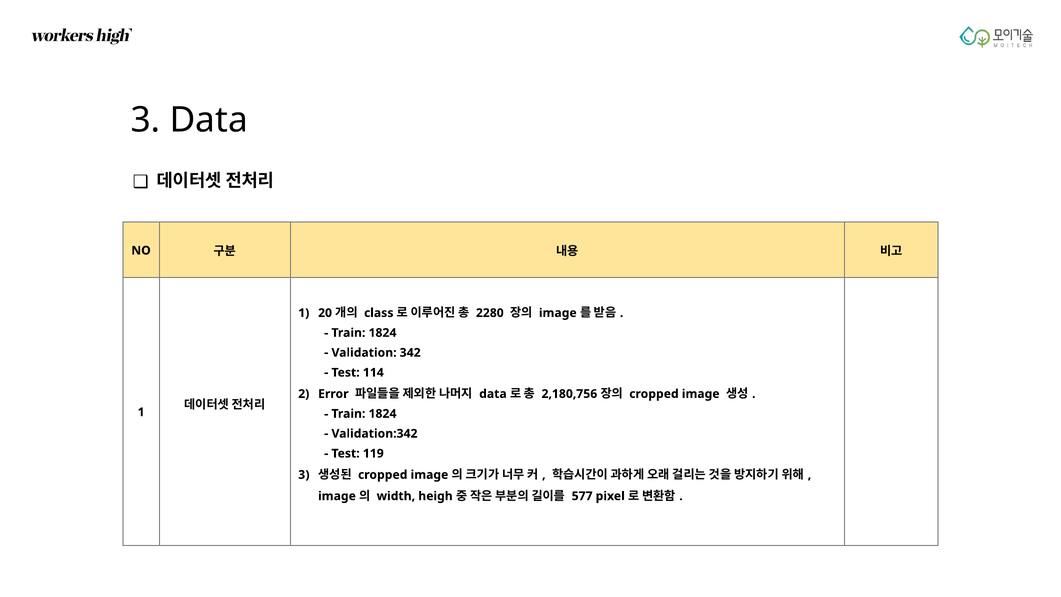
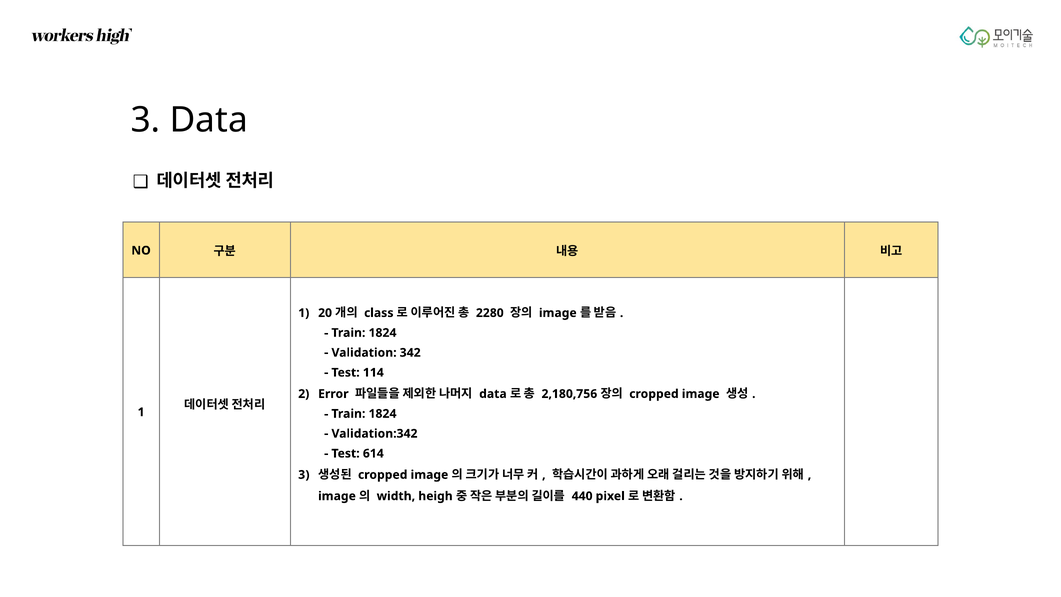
119: 119 -> 614
577: 577 -> 440
